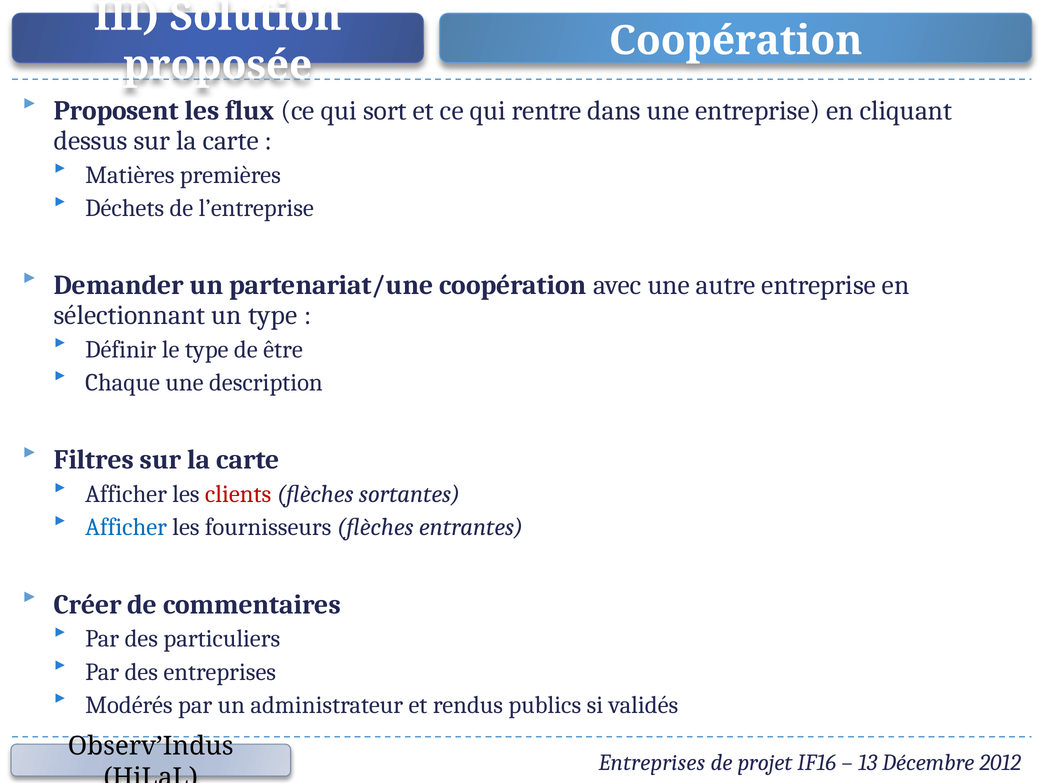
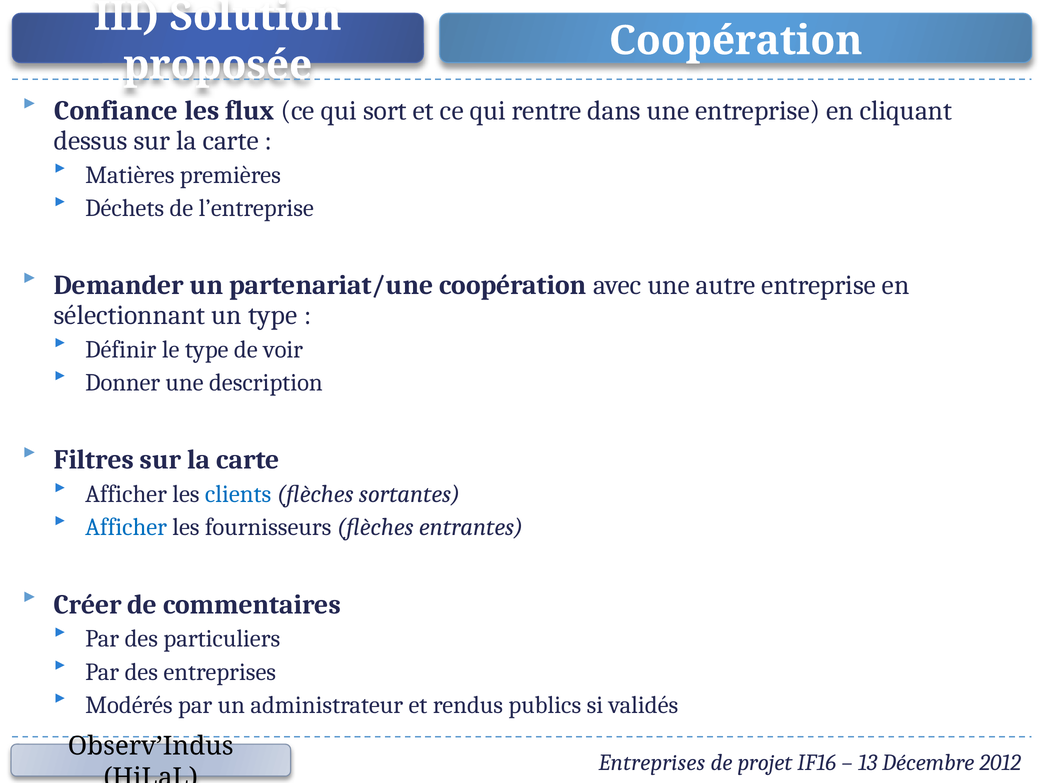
Proposent: Proposent -> Confiance
être: être -> voir
Chaque: Chaque -> Donner
clients colour: red -> blue
